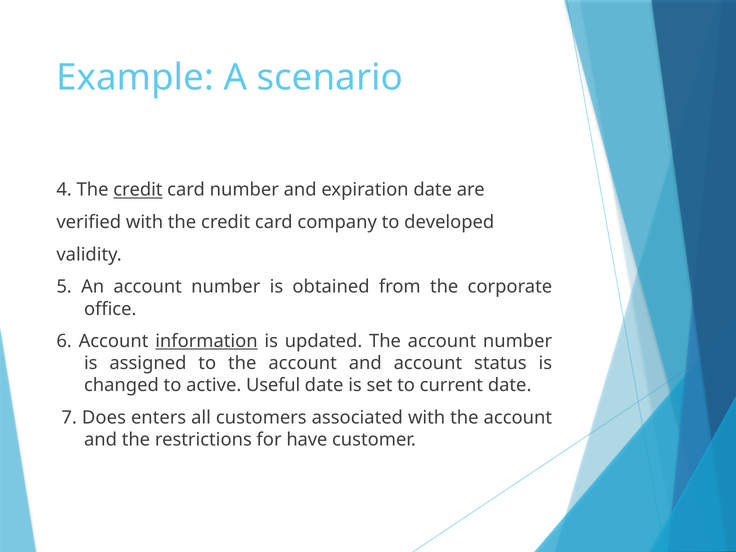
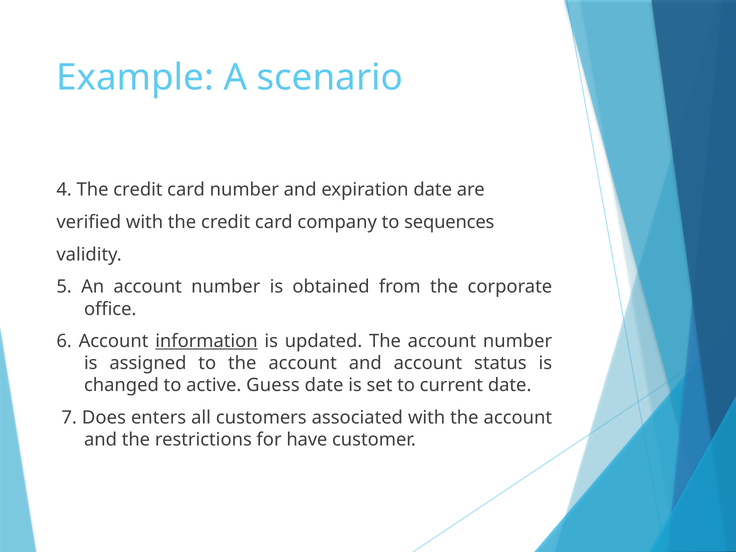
credit at (138, 190) underline: present -> none
developed: developed -> sequences
Useful: Useful -> Guess
